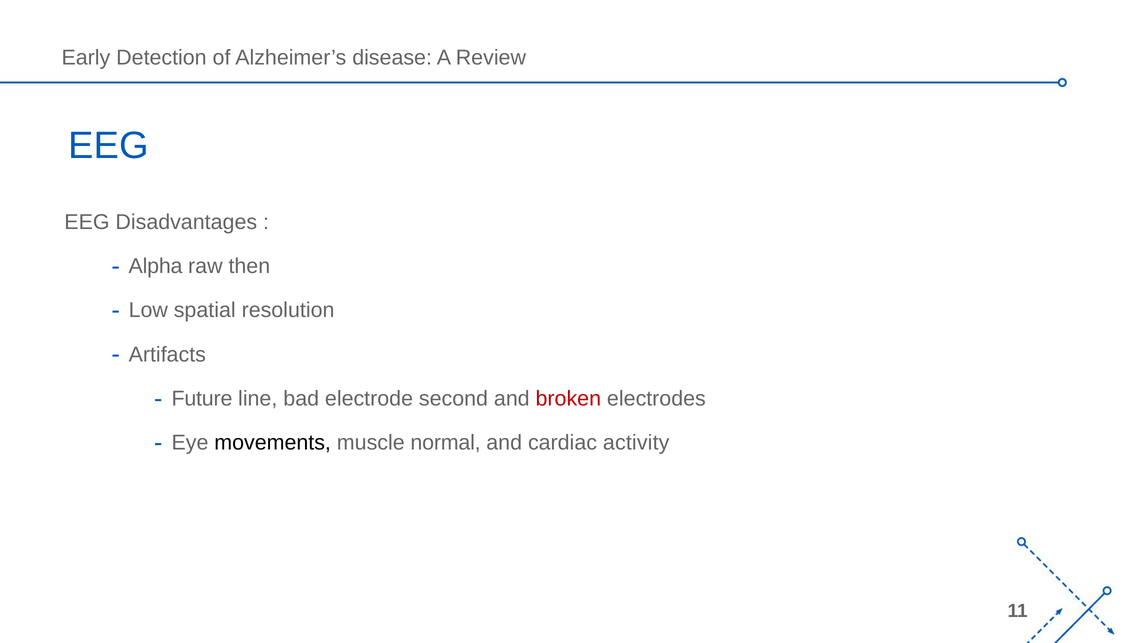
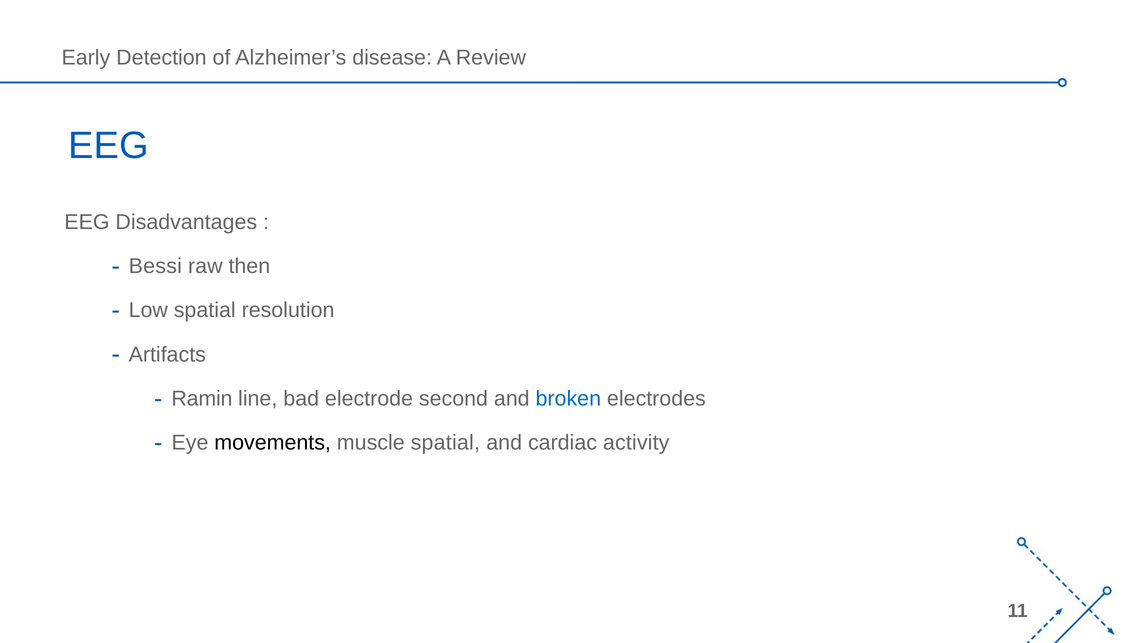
Alpha: Alpha -> Bessi
Future: Future -> Ramin
broken colour: red -> blue
muscle normal: normal -> spatial
